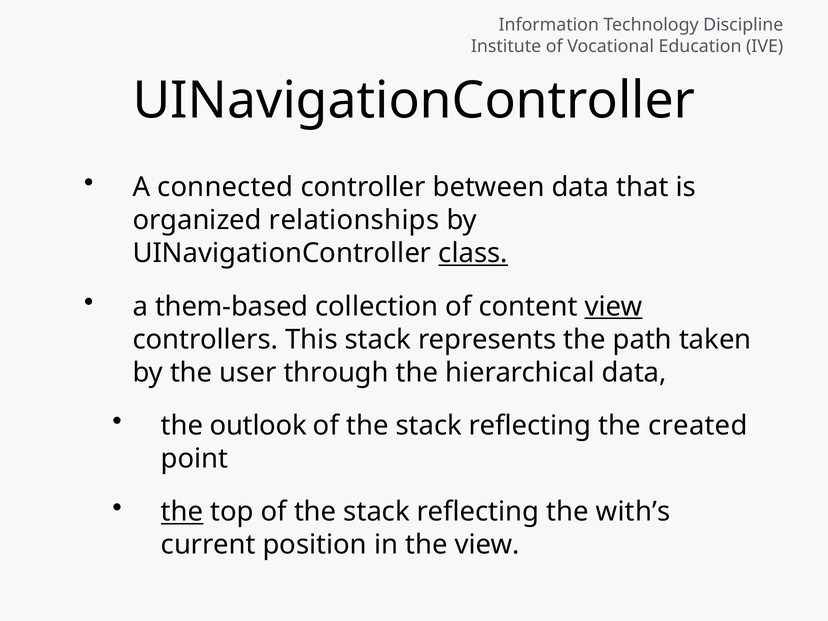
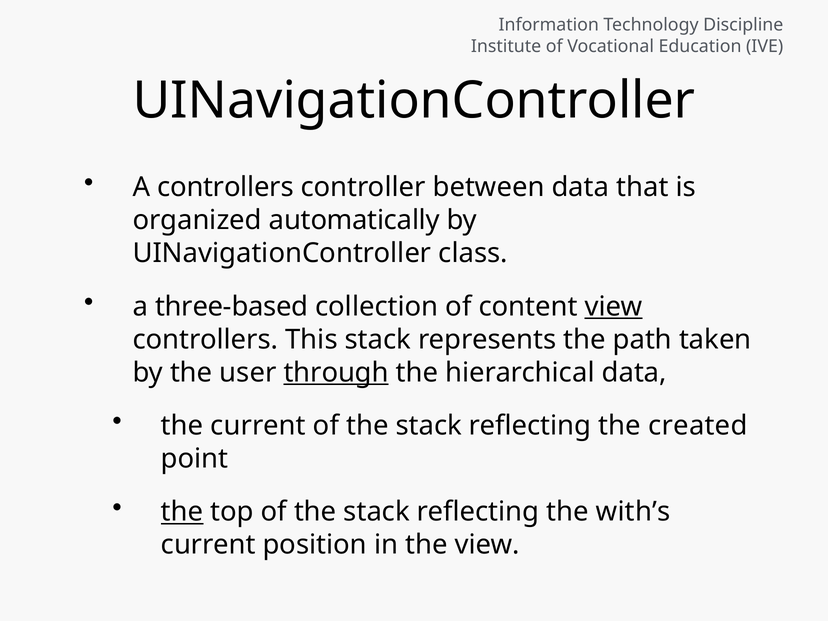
A connected: connected -> controllers
relationships: relationships -> automatically
class underline: present -> none
them-based: them-based -> three-based
through underline: none -> present
the outlook: outlook -> current
